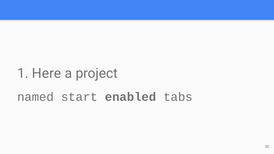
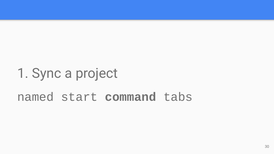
Here: Here -> Sync
enabled: enabled -> command
